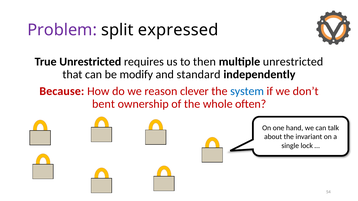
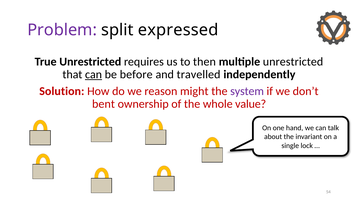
can at (94, 75) underline: none -> present
modify: modify -> before
standard: standard -> travelled
Because: Because -> Solution
clever: clever -> might
system colour: blue -> purple
often: often -> value
